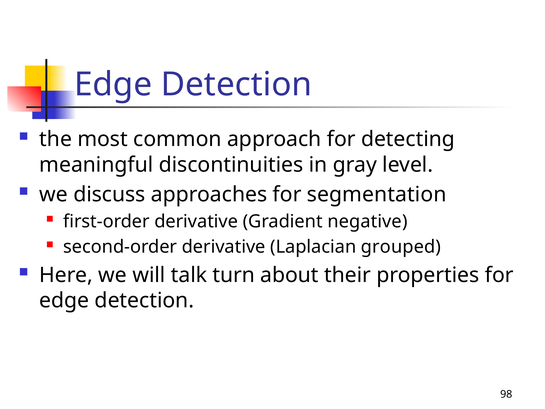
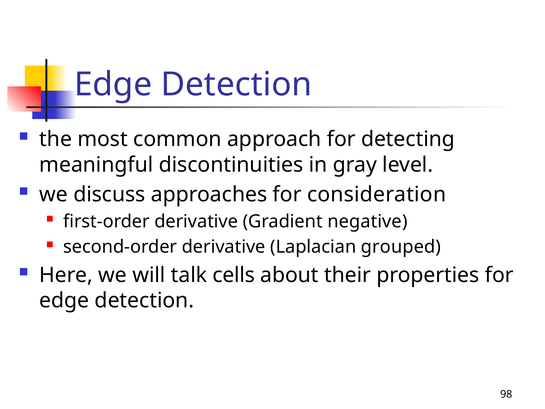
segmentation: segmentation -> consideration
turn: turn -> cells
